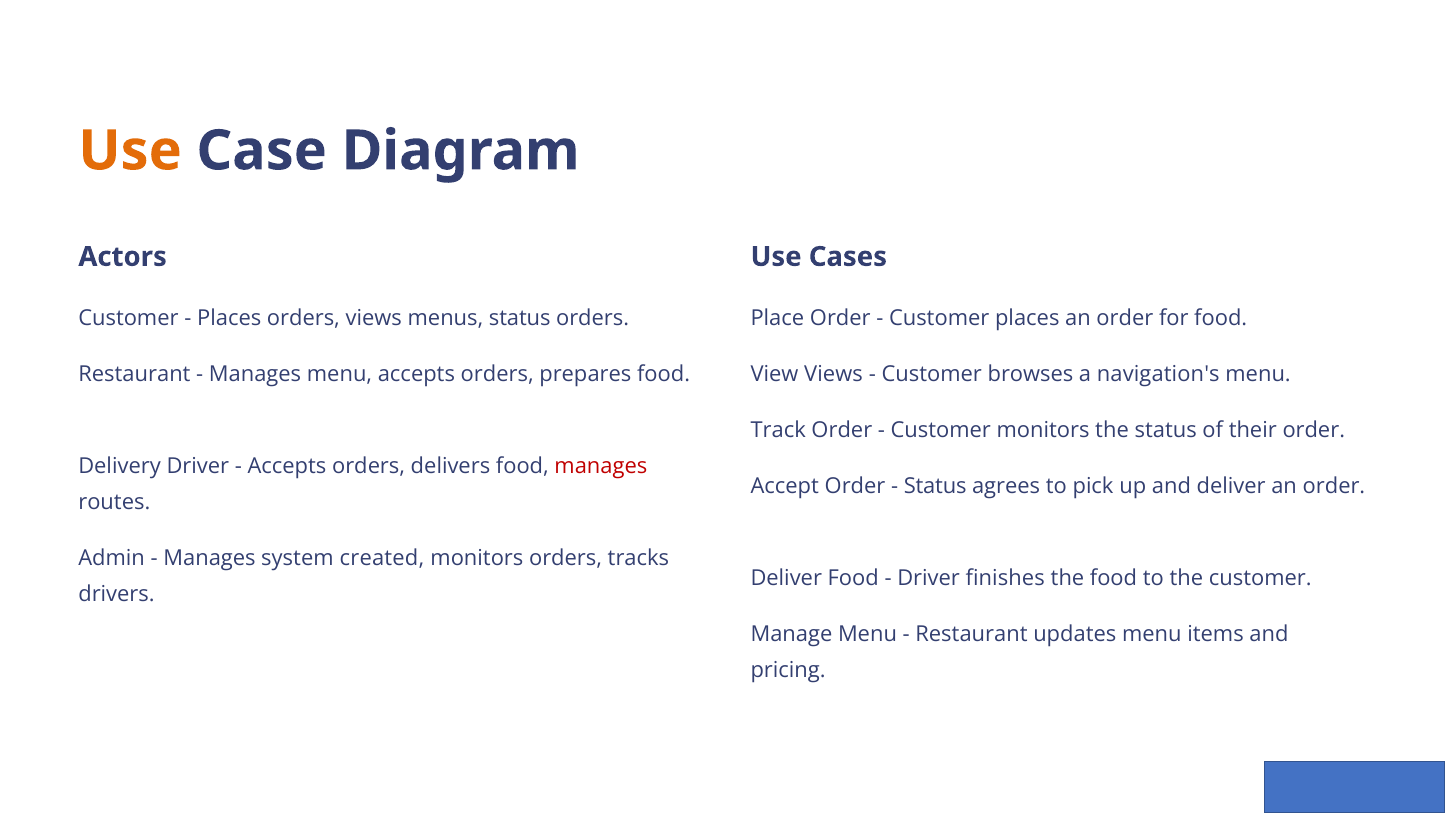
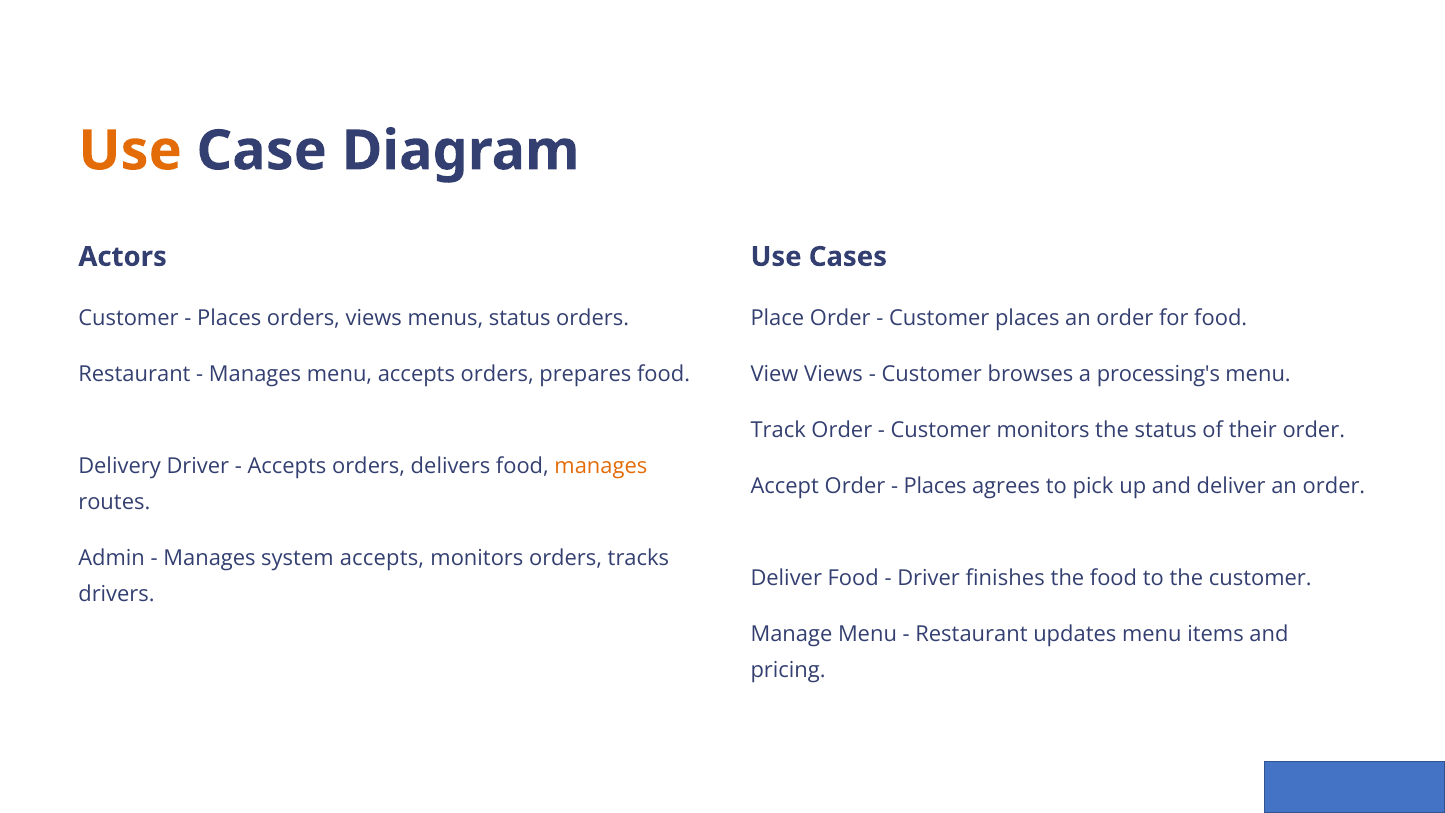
navigation's: navigation's -> processing's
manages at (601, 466) colour: red -> orange
Status at (935, 486): Status -> Places
system created: created -> accepts
